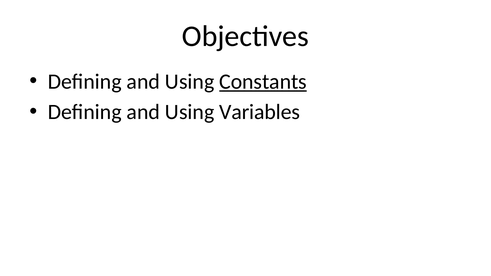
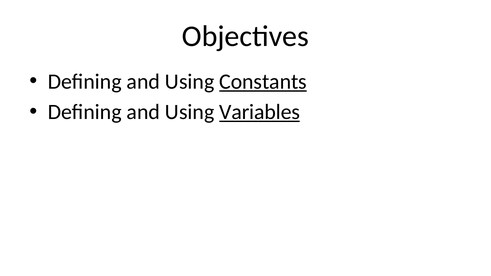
Variables underline: none -> present
